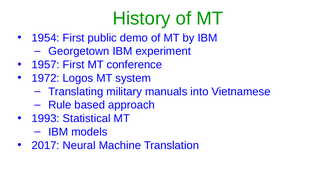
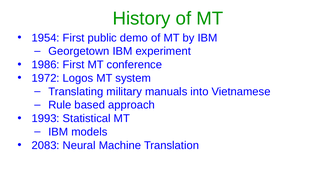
1957: 1957 -> 1986
2017: 2017 -> 2083
